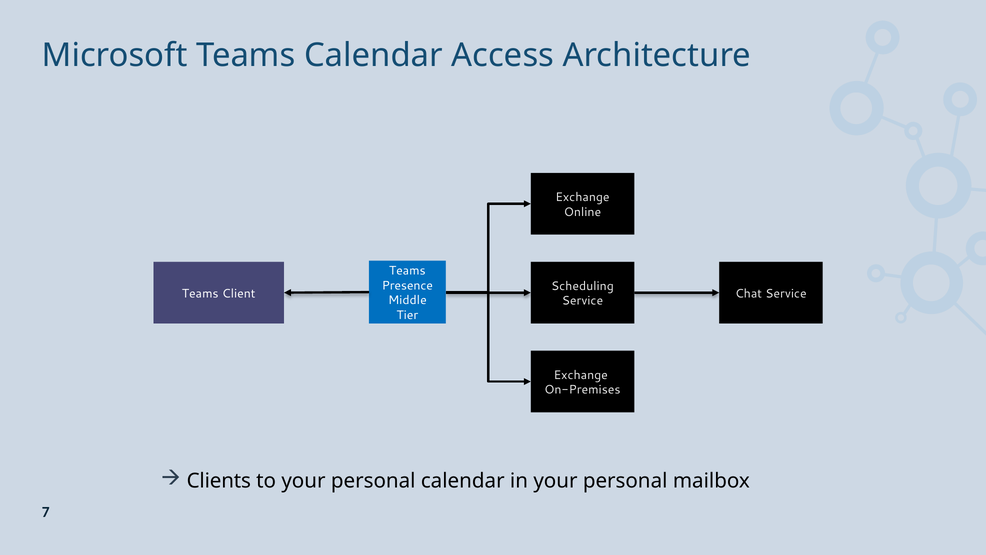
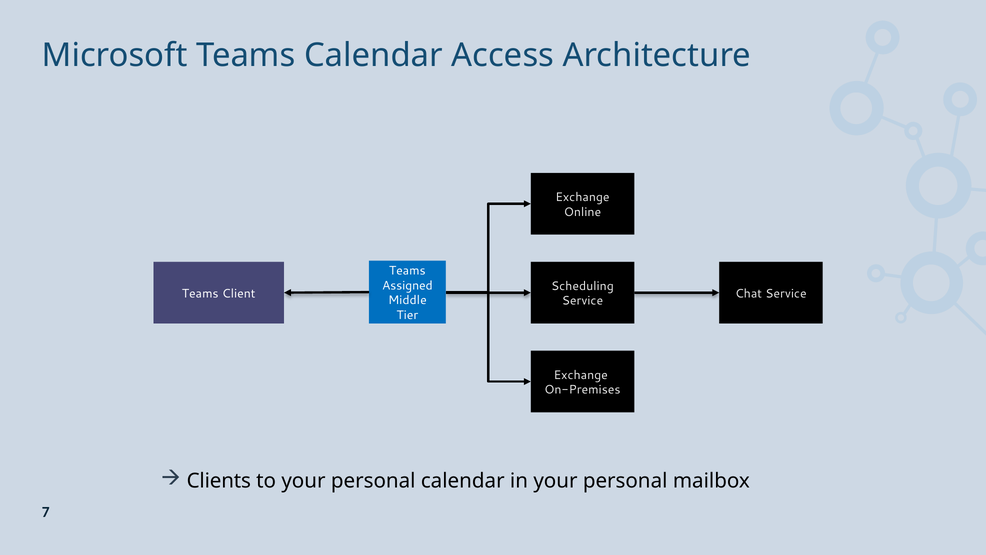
Presence: Presence -> Assigned
